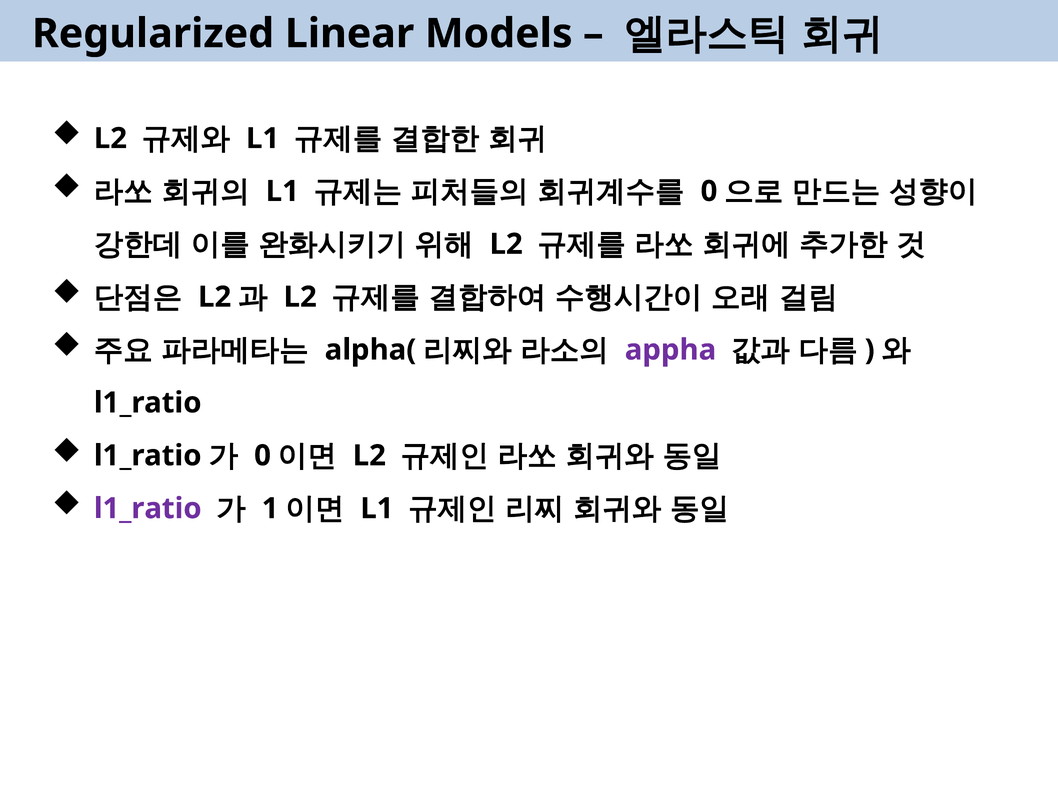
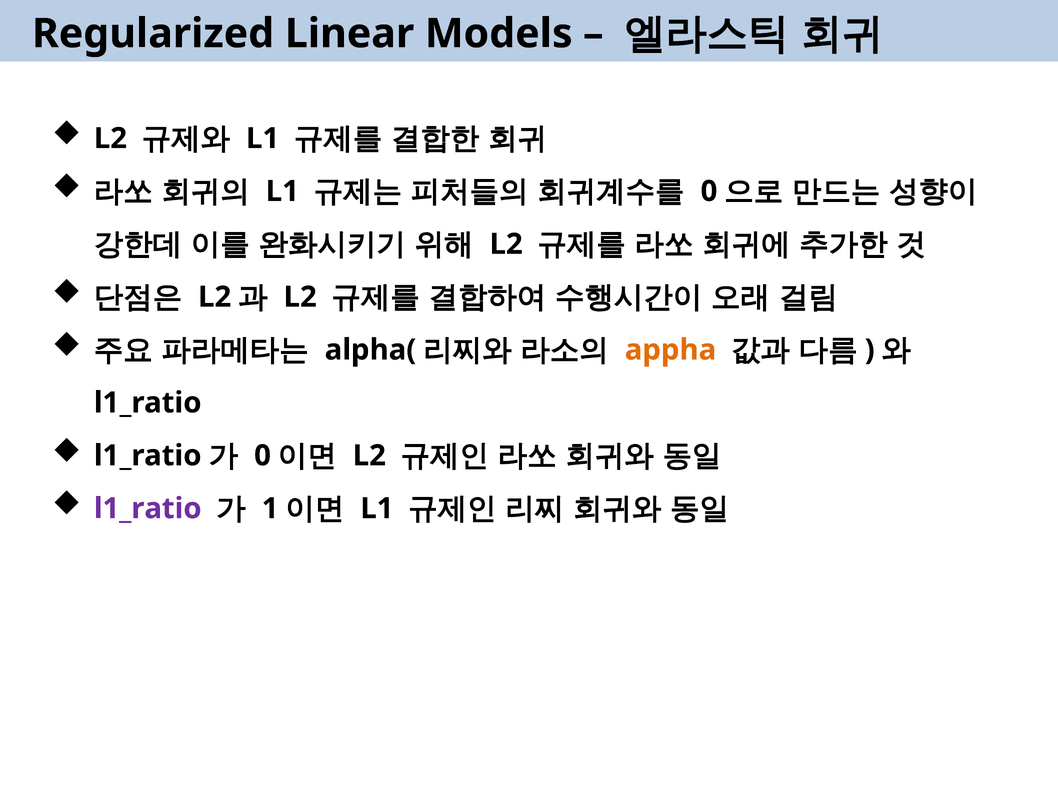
appha colour: purple -> orange
